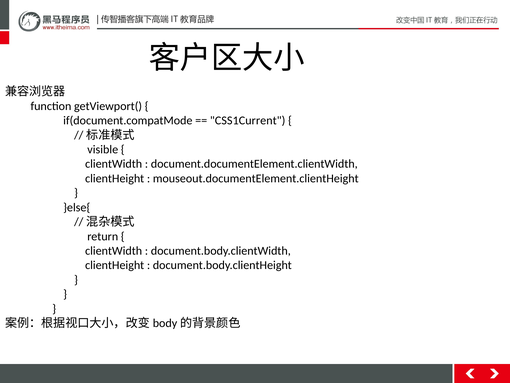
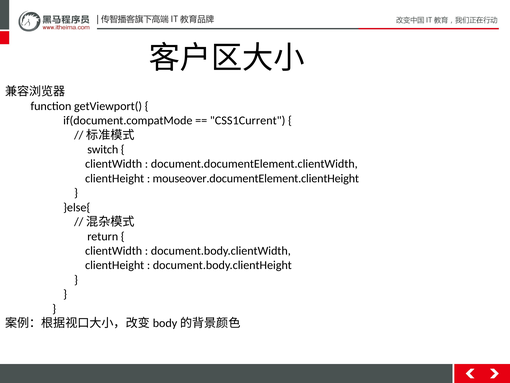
visible: visible -> switch
mouseout.documentElement.clientHeight: mouseout.documentElement.clientHeight -> mouseover.documentElement.clientHeight
